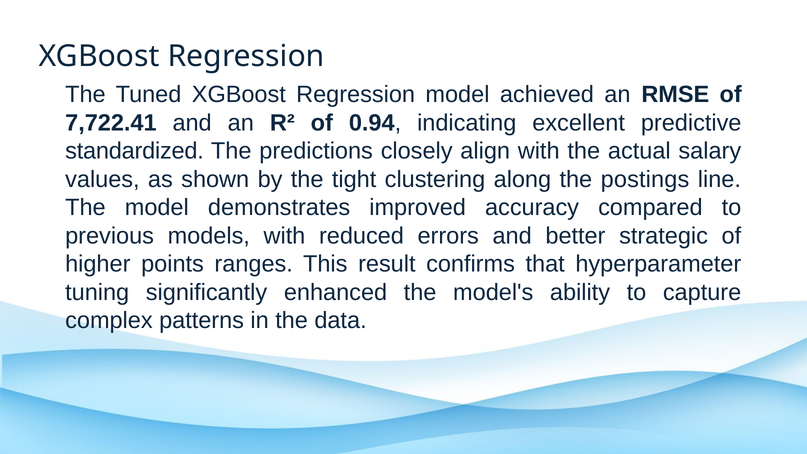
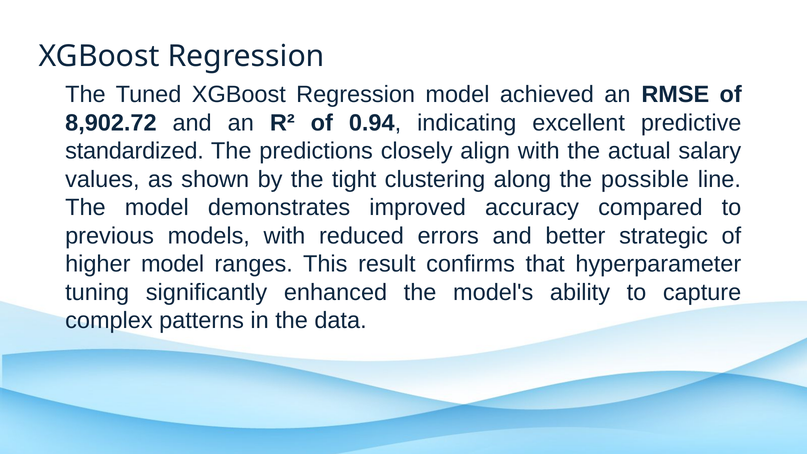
7,722.41: 7,722.41 -> 8,902.72
postings: postings -> possible
higher points: points -> model
